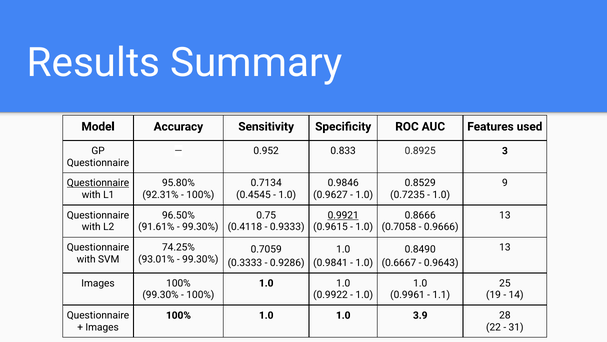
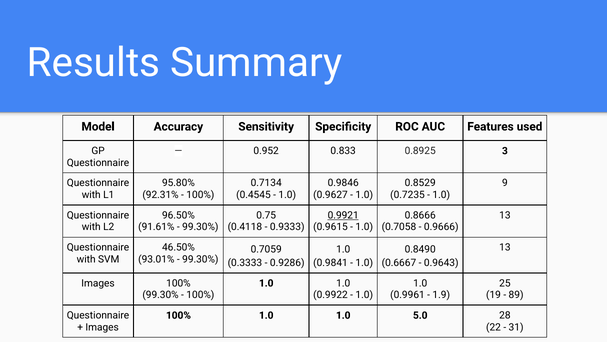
Questionnaire at (98, 183) underline: present -> none
74.25%: 74.25% -> 46.50%
1.1: 1.1 -> 1.9
14: 14 -> 89
3.9: 3.9 -> 5.0
